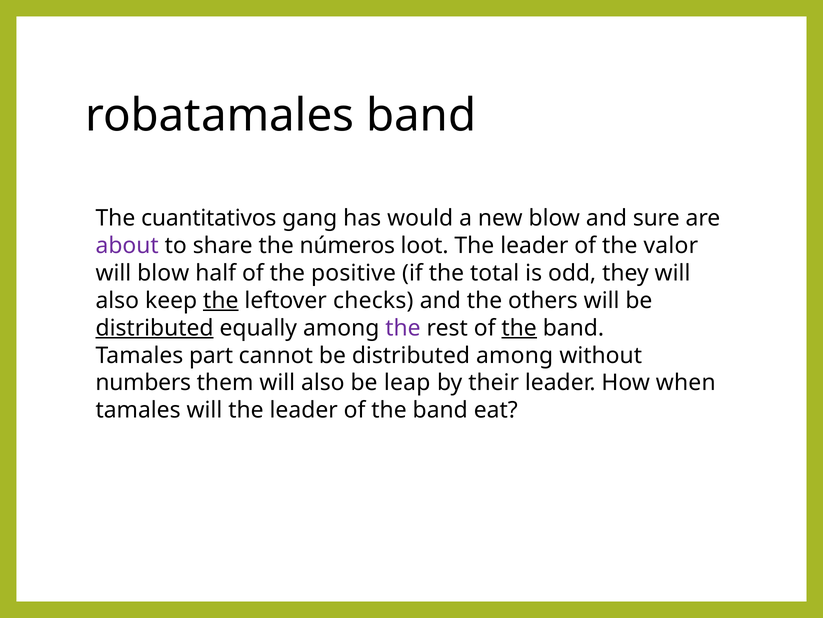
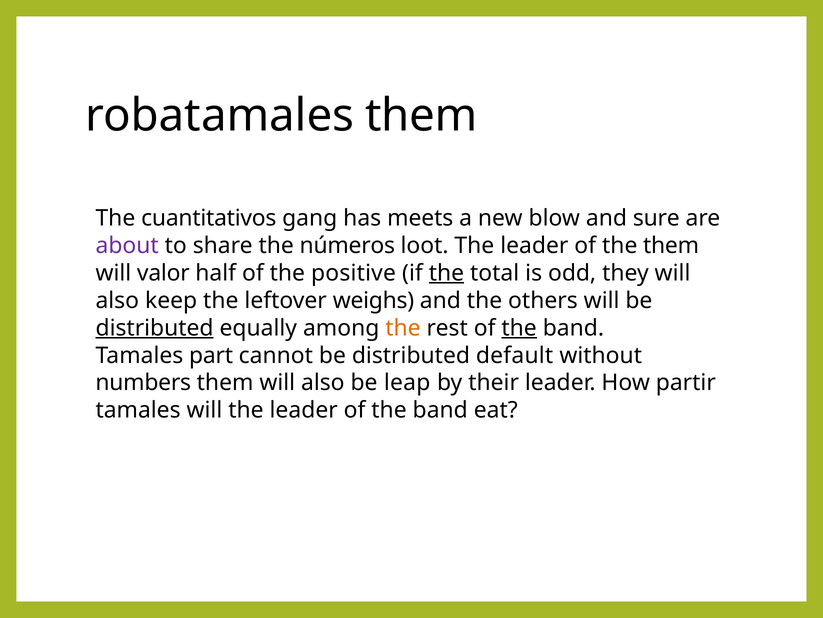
robatamales band: band -> them
would: would -> meets
the valor: valor -> them
will blow: blow -> valor
the at (446, 273) underline: none -> present
the at (221, 300) underline: present -> none
checks: checks -> weighs
the at (403, 328) colour: purple -> orange
distributed among: among -> default
when: when -> partir
